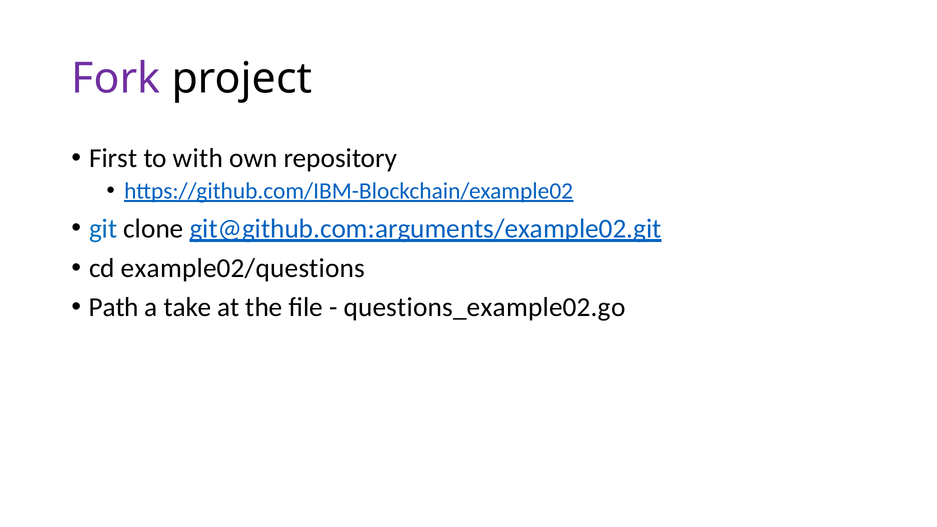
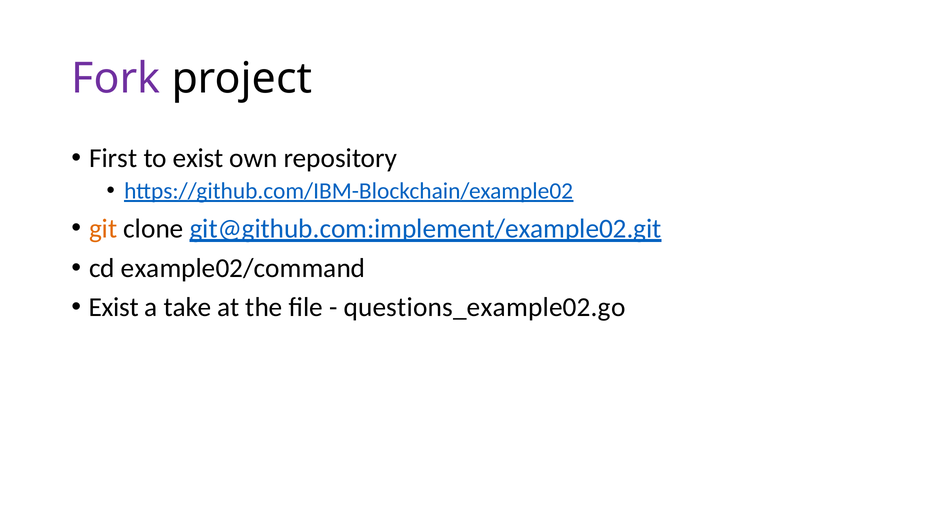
to with: with -> exist
git colour: blue -> orange
git@github.com:arguments/example02.git: git@github.com:arguments/example02.git -> git@github.com:implement/example02.git
example02/questions: example02/questions -> example02/command
Path at (114, 307): Path -> Exist
